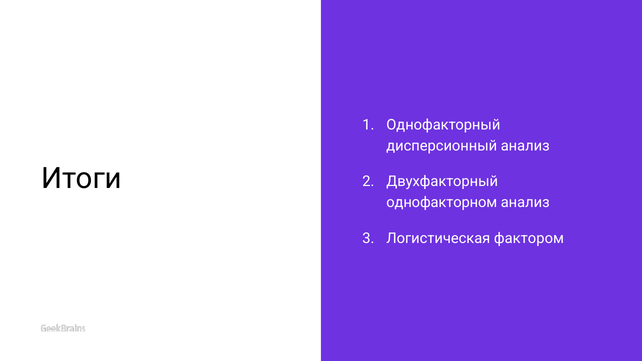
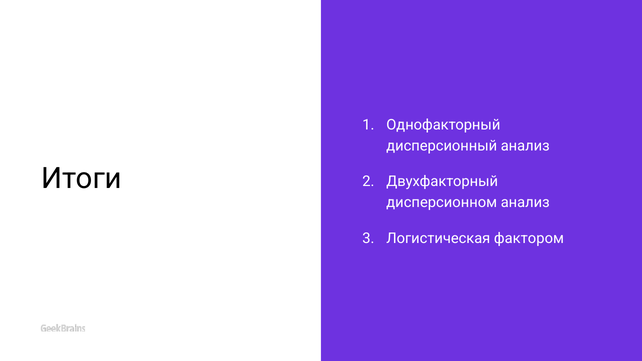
однофакторном: однофакторном -> дисперсионном
